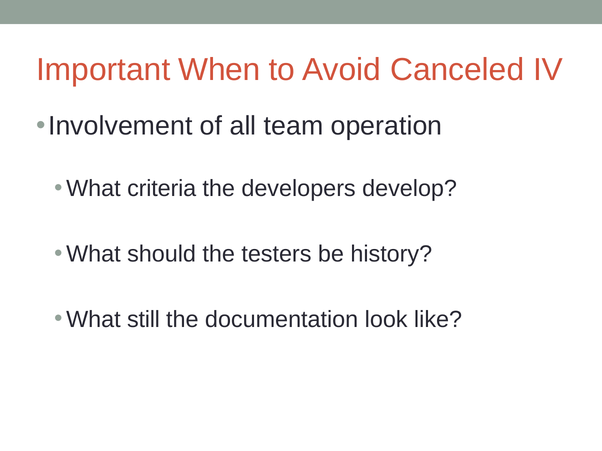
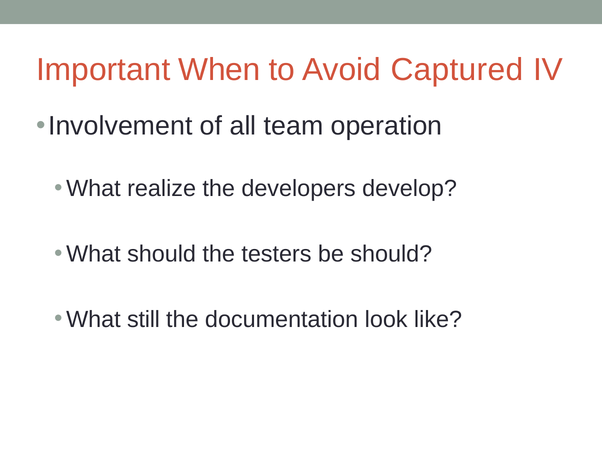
Canceled: Canceled -> Captured
criteria: criteria -> realize
be history: history -> should
